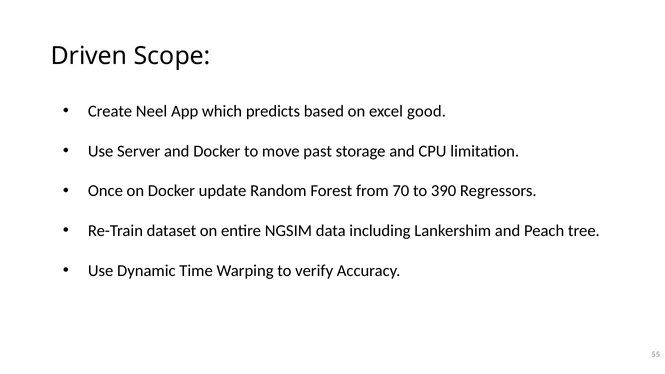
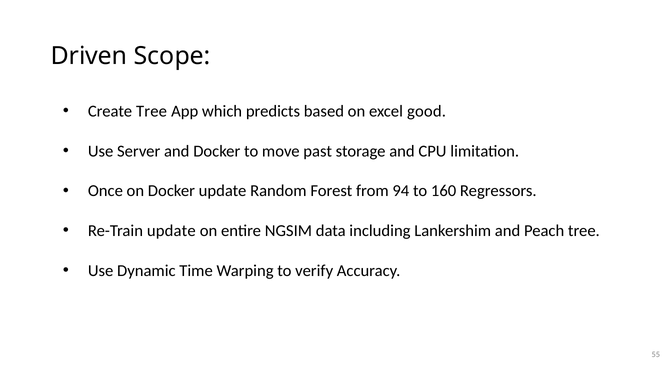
Create Neel: Neel -> Tree
70: 70 -> 94
390: 390 -> 160
Re-Train dataset: dataset -> update
